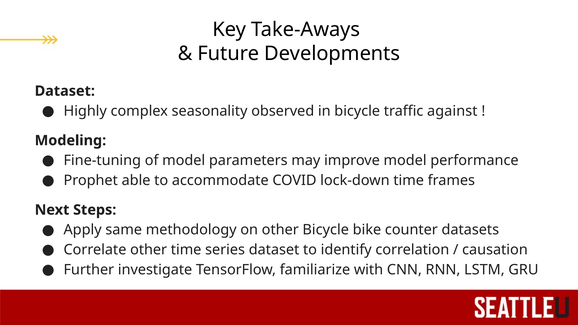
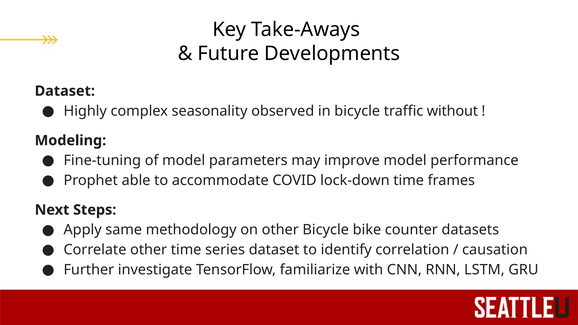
against: against -> without
